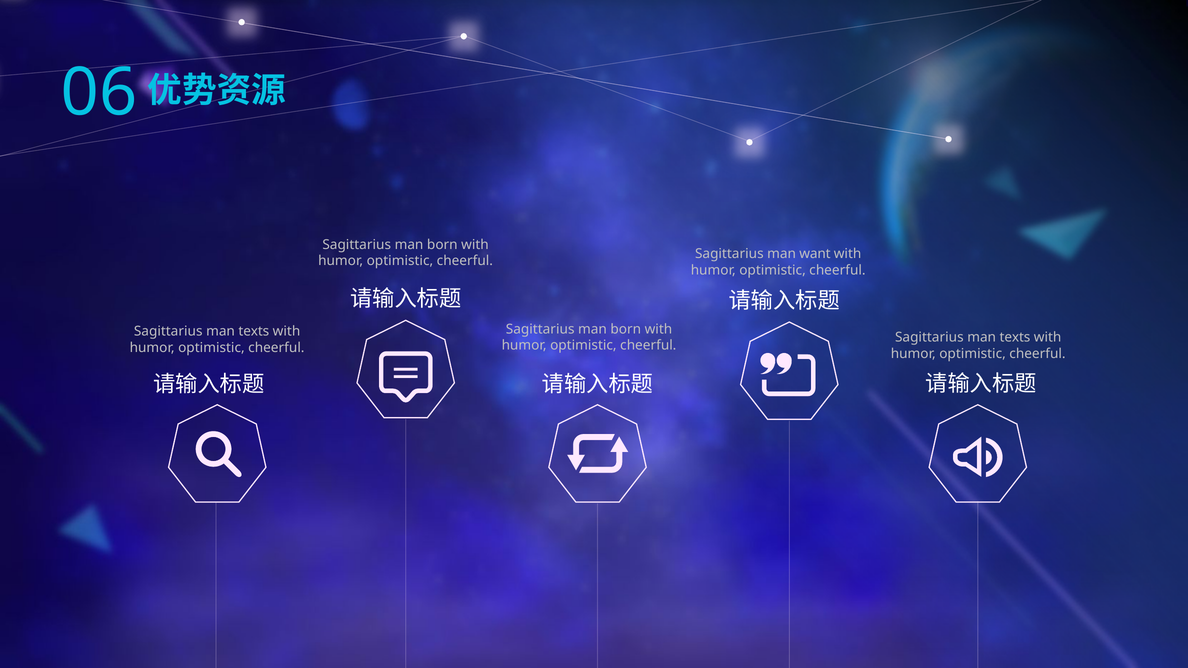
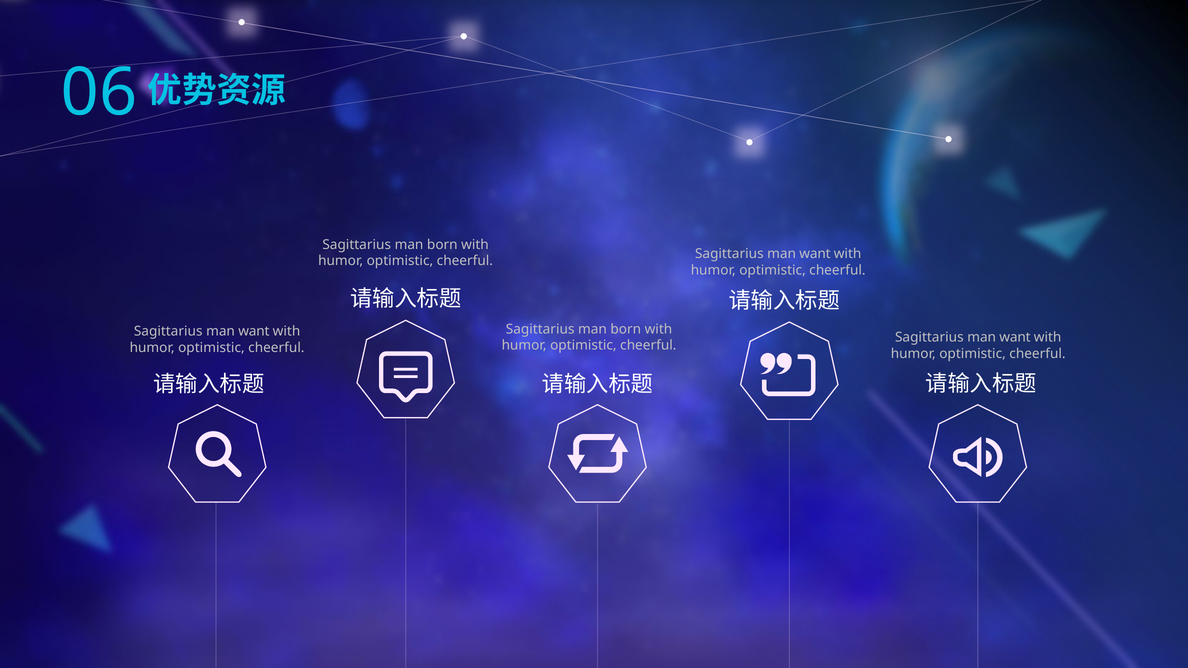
texts at (254, 331): texts -> want
texts at (1015, 337): texts -> want
